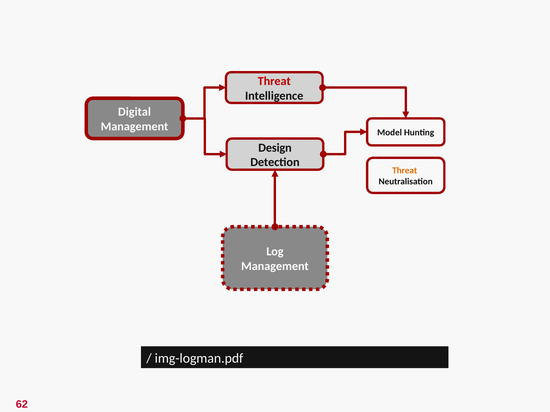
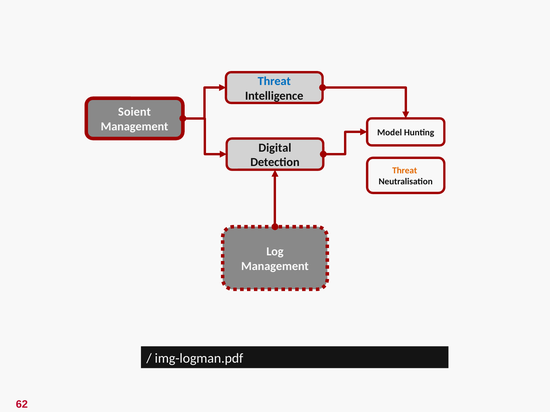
Threat at (274, 81) colour: red -> blue
Digital: Digital -> Soient
Design: Design -> Digital
